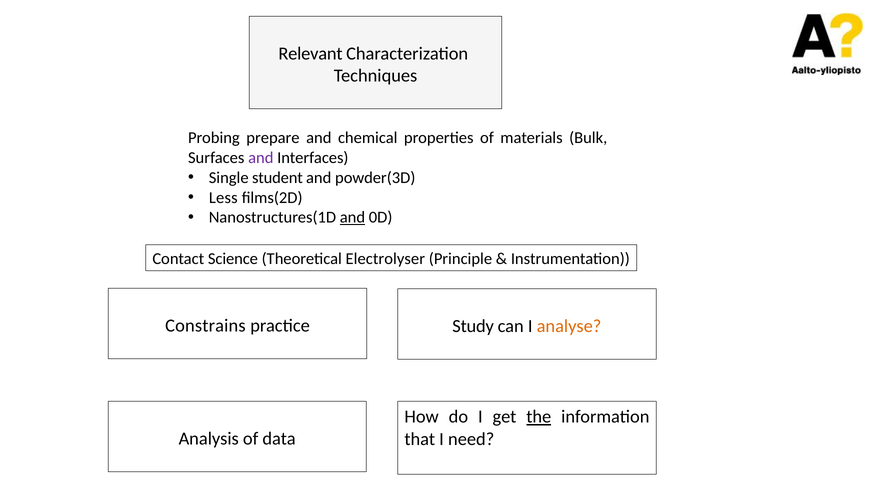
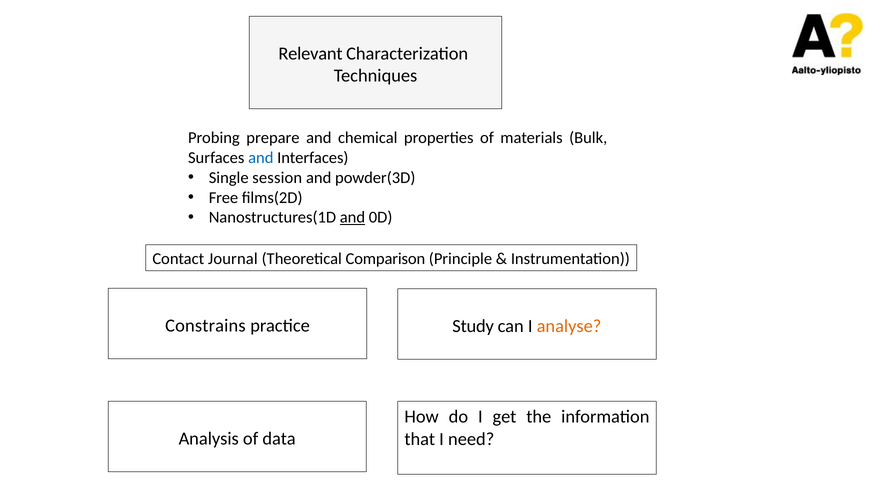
and at (261, 158) colour: purple -> blue
student: student -> session
Less: Less -> Free
Science: Science -> Journal
Electrolyser: Electrolyser -> Comparison
the underline: present -> none
